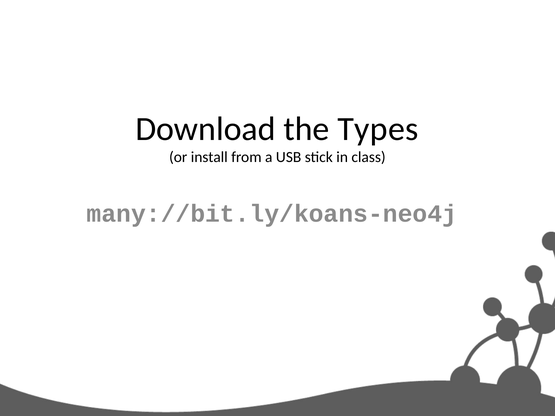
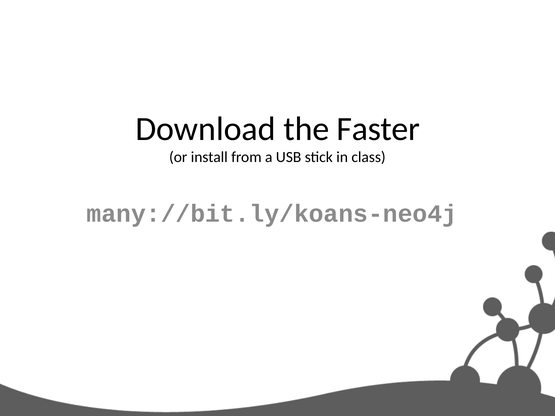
Types: Types -> Faster
